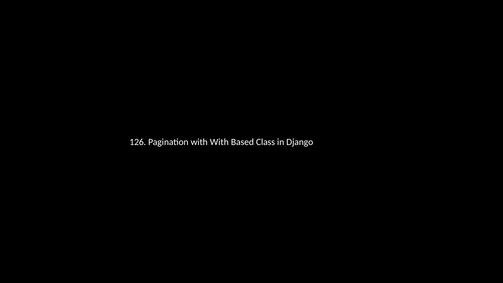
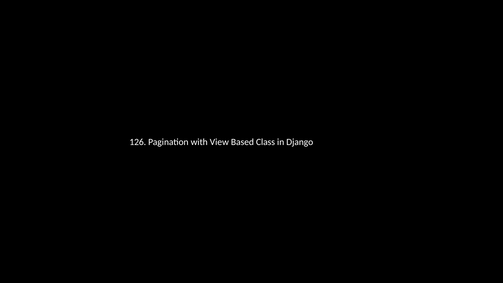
with With: With -> View
